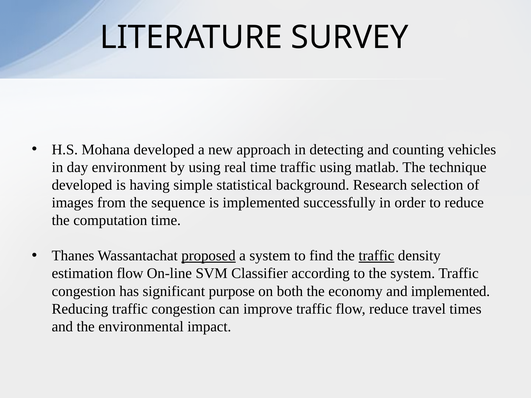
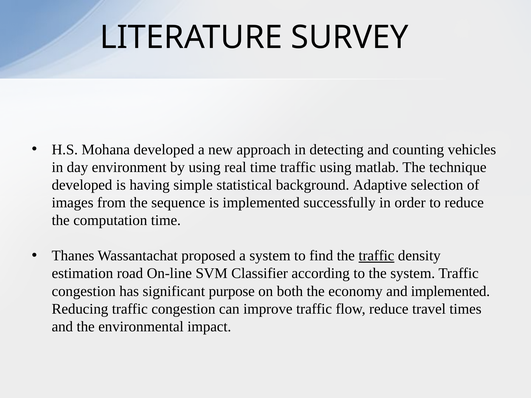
Research: Research -> Adaptive
proposed underline: present -> none
estimation flow: flow -> road
